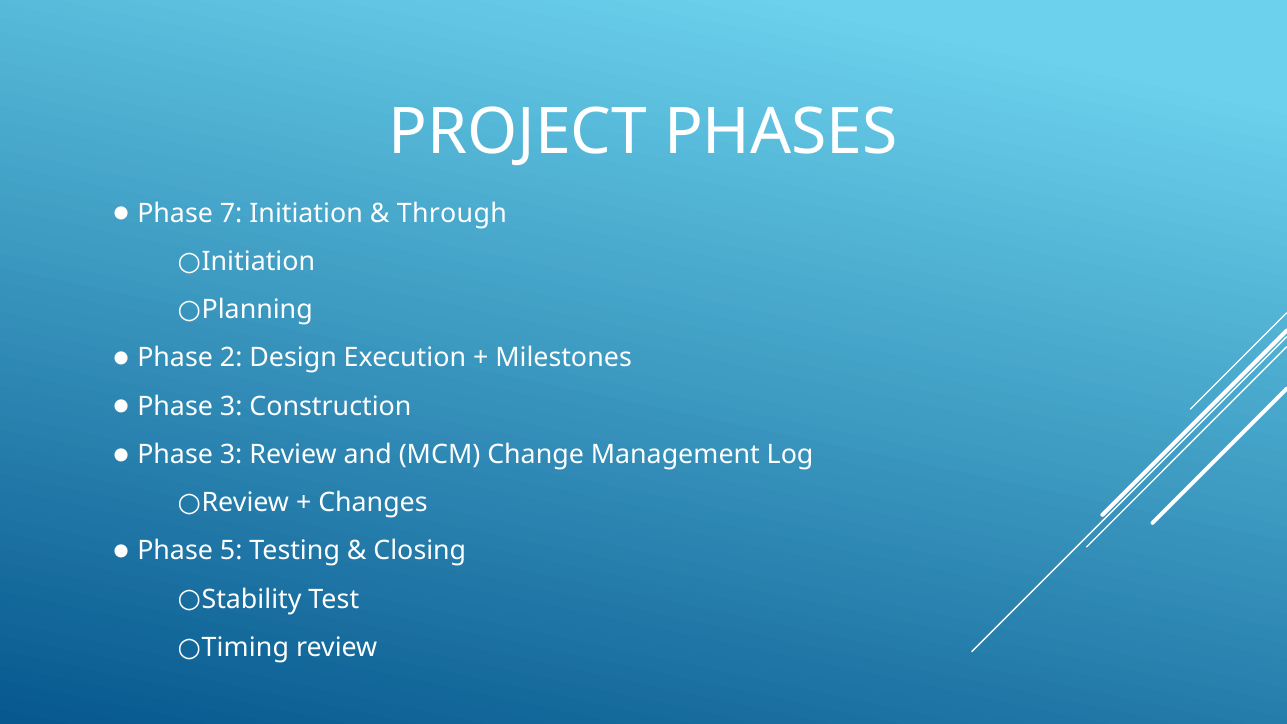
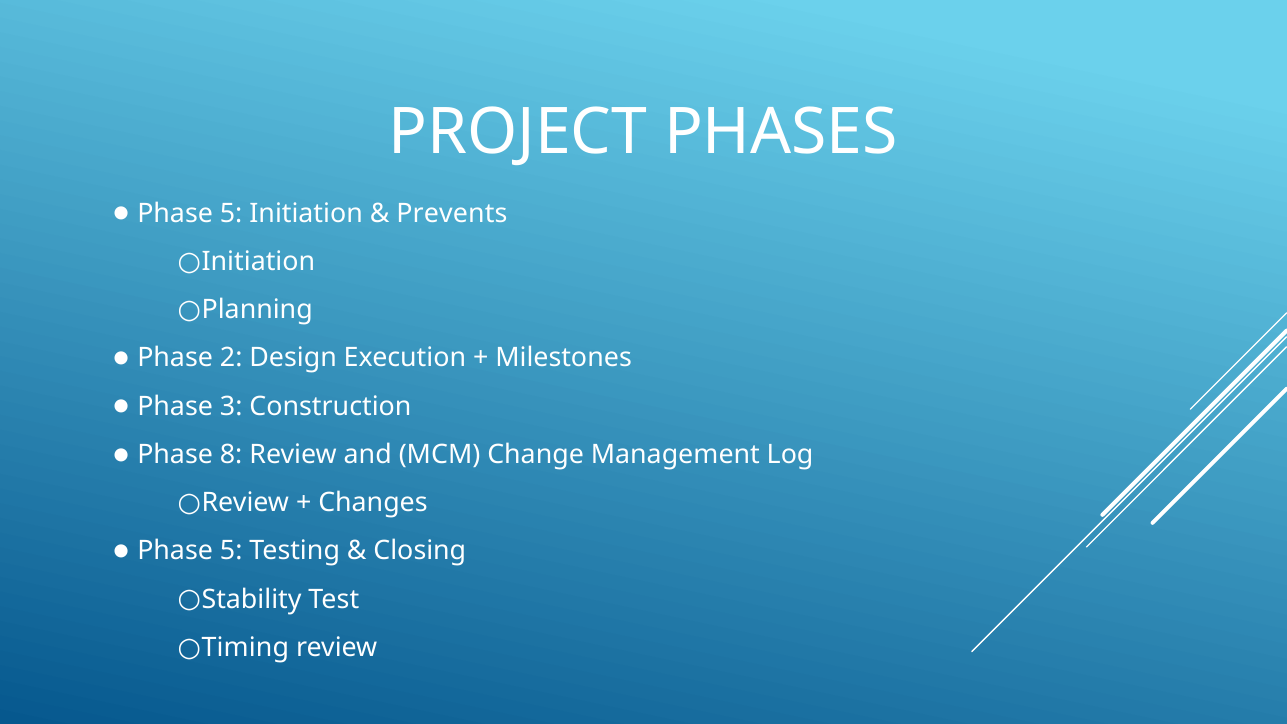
7 at (231, 213): 7 -> 5
Through: Through -> Prevents
3 at (231, 455): 3 -> 8
